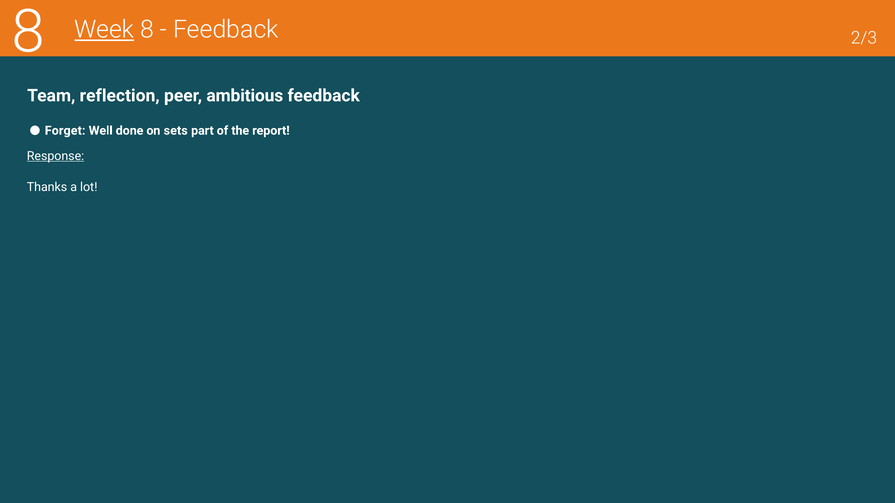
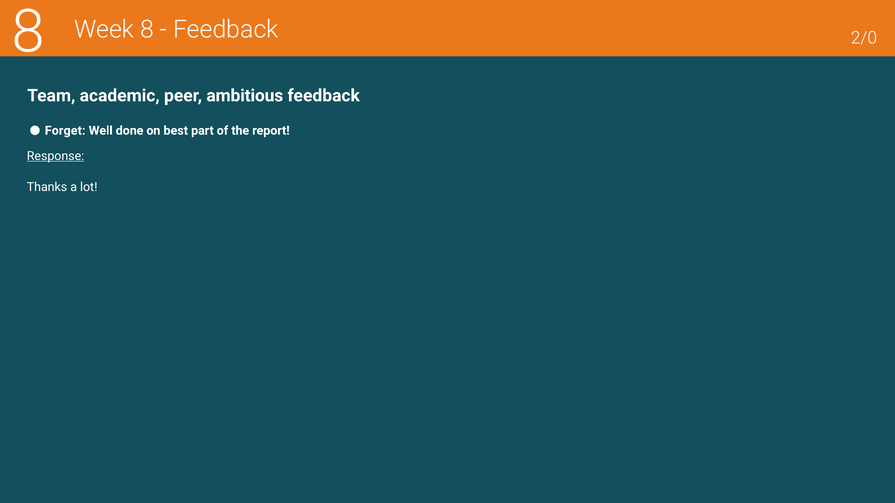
Week underline: present -> none
2/3: 2/3 -> 2/0
reflection: reflection -> academic
sets: sets -> best
